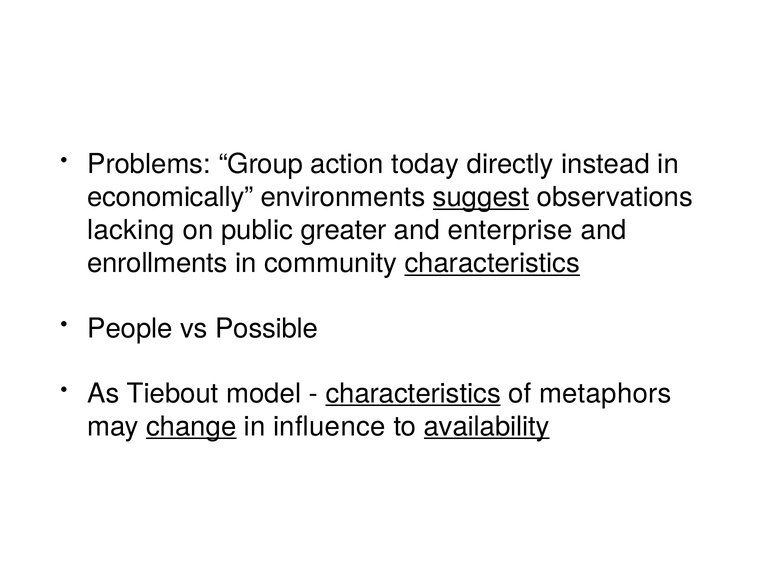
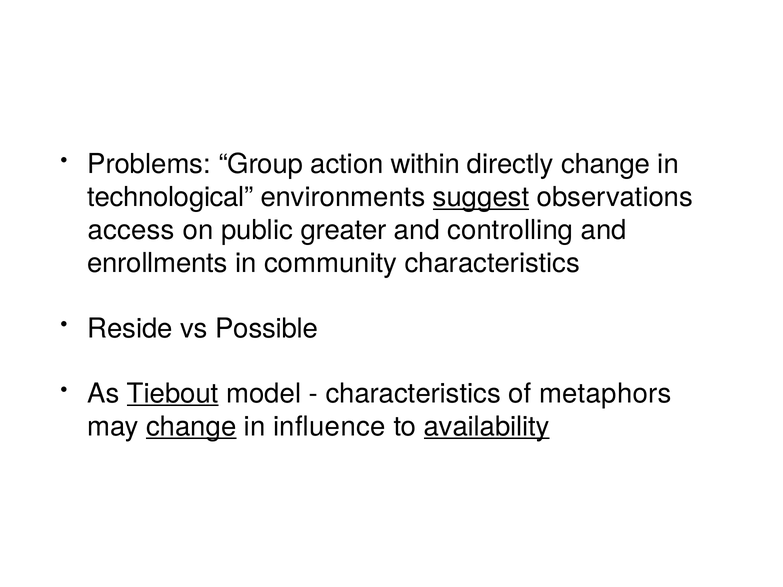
today: today -> within
directly instead: instead -> change
economically: economically -> technological
lacking: lacking -> access
enterprise: enterprise -> controlling
characteristics at (492, 263) underline: present -> none
People: People -> Reside
Tiebout underline: none -> present
characteristics at (413, 394) underline: present -> none
